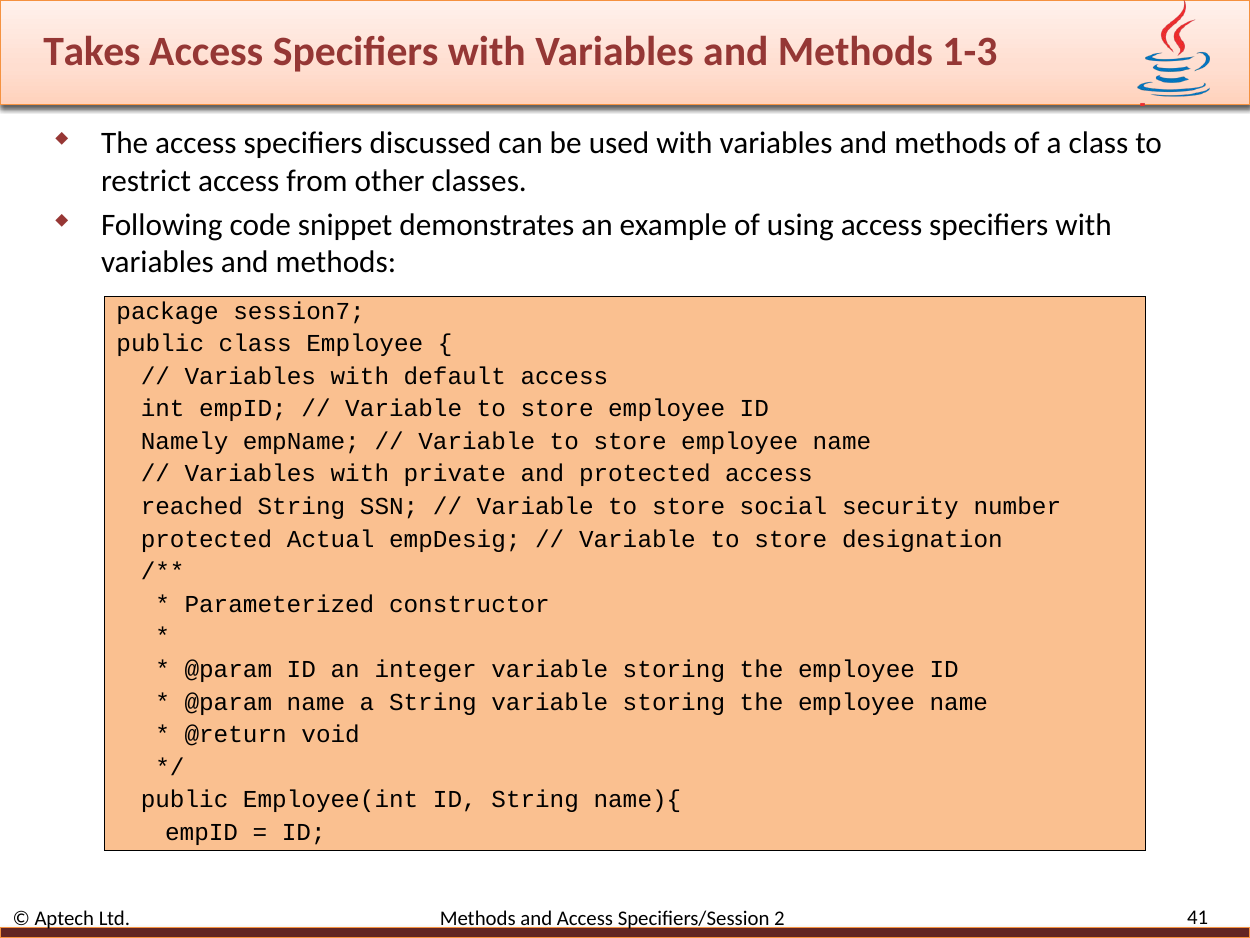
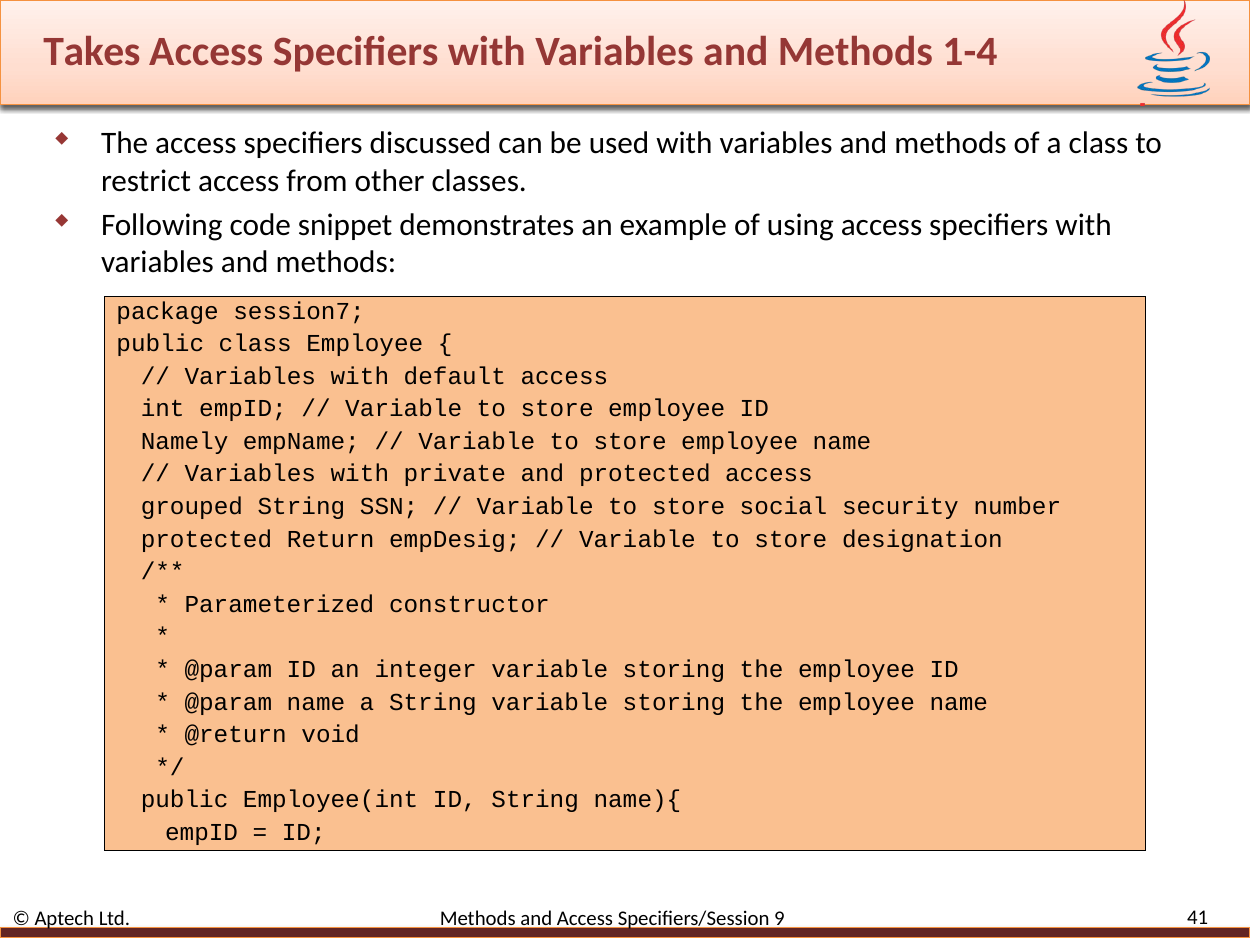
1-3: 1-3 -> 1-4
reached: reached -> grouped
Actual: Actual -> Return
2: 2 -> 9
